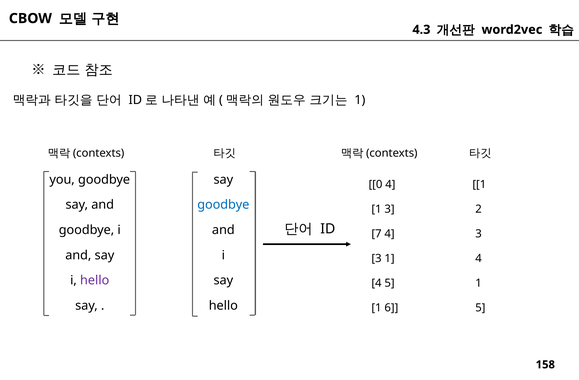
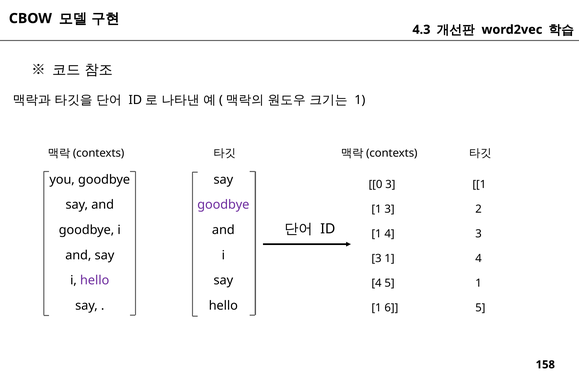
0 4: 4 -> 3
goodbye at (223, 205) colour: blue -> purple
7 at (377, 234): 7 -> 1
